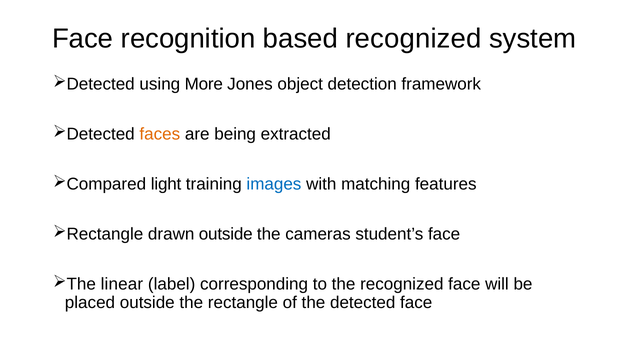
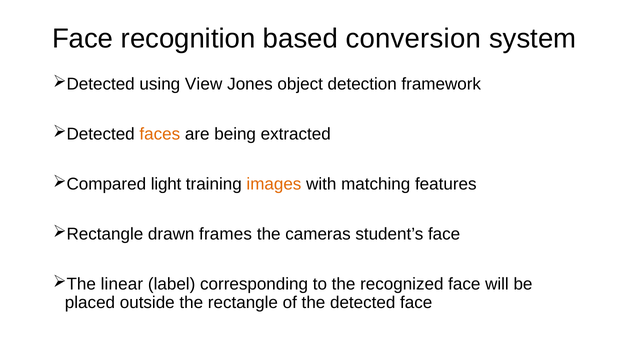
based recognized: recognized -> conversion
More: More -> View
images colour: blue -> orange
drawn outside: outside -> frames
